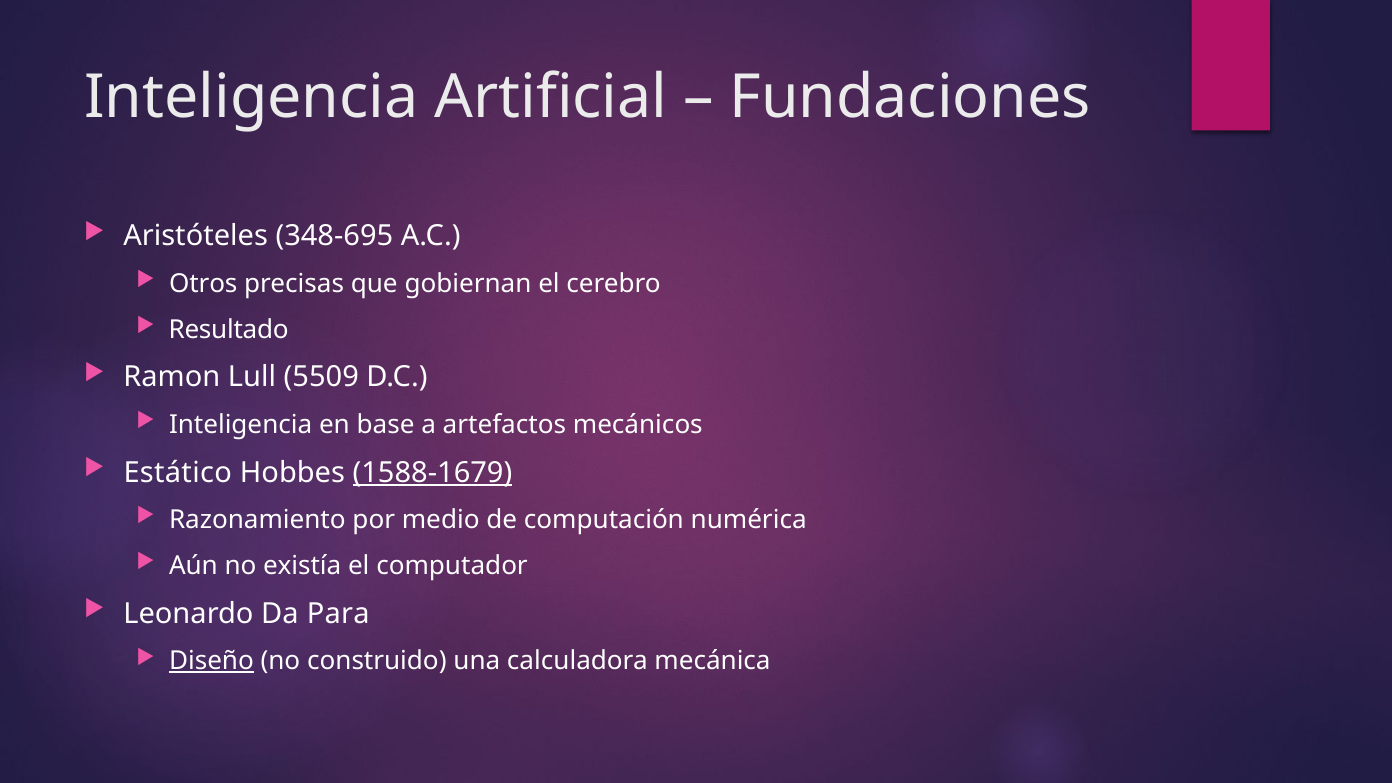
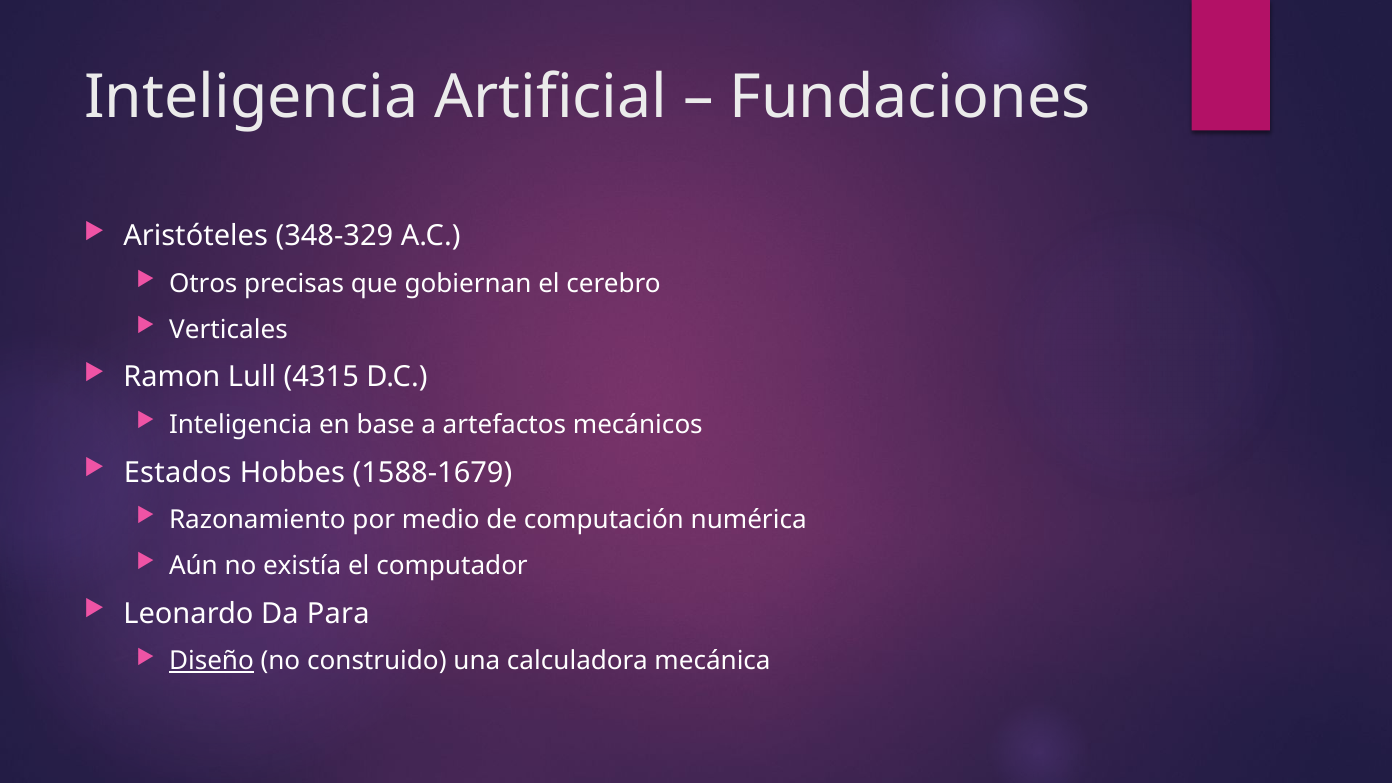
348-695: 348-695 -> 348-329
Resultado: Resultado -> Verticales
5509: 5509 -> 4315
Estático: Estático -> Estados
1588-1679 underline: present -> none
